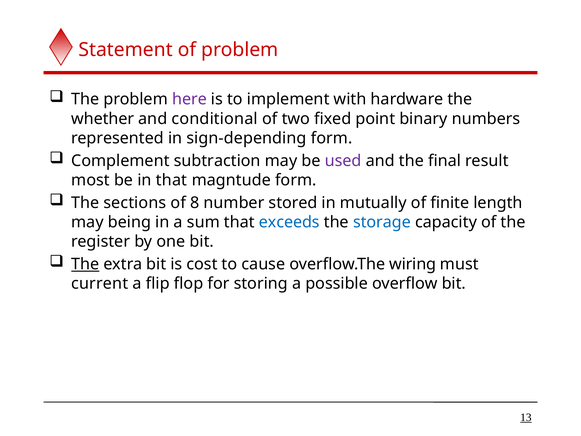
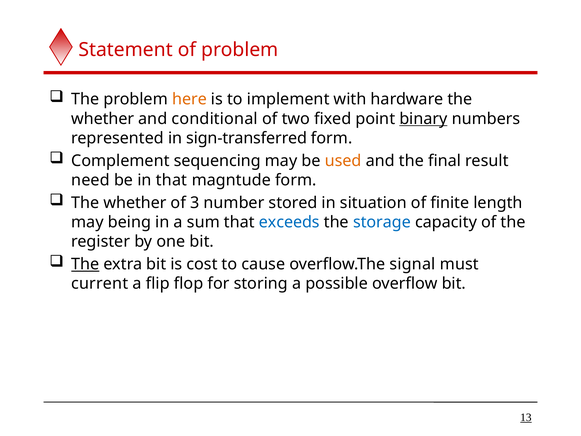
here colour: purple -> orange
binary underline: none -> present
sign-depending: sign-depending -> sign-transferred
subtraction: subtraction -> sequencing
used colour: purple -> orange
most: most -> need
sections at (135, 203): sections -> whether
8: 8 -> 3
mutually: mutually -> situation
wiring: wiring -> signal
